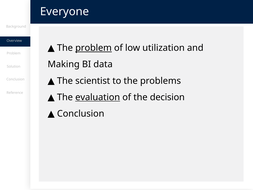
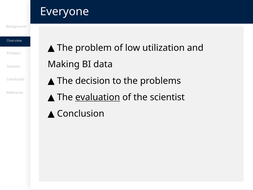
problem at (94, 48) underline: present -> none
scientist: scientist -> decision
decision: decision -> scientist
